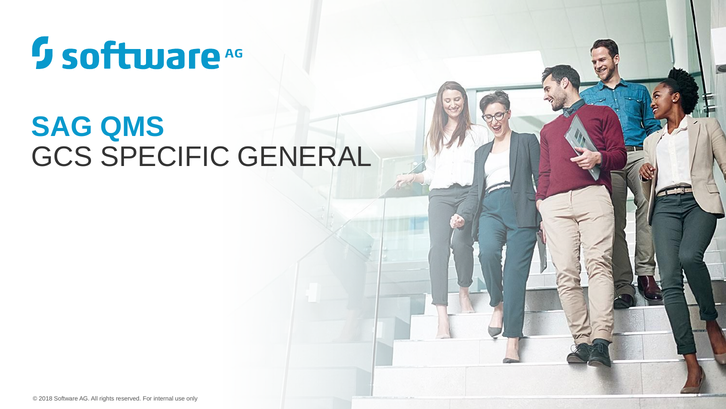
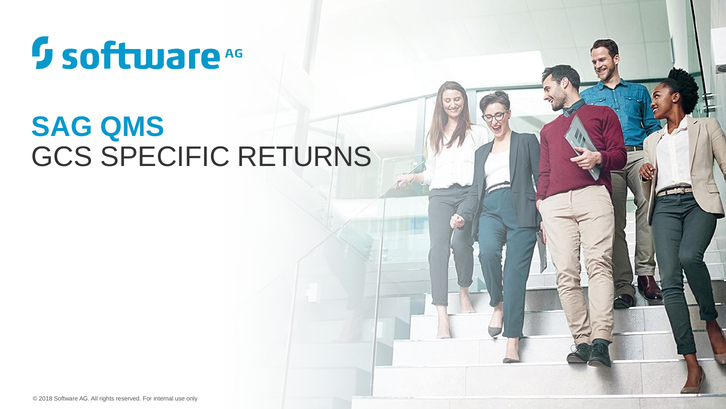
GENERAL: GENERAL -> RETURNS
